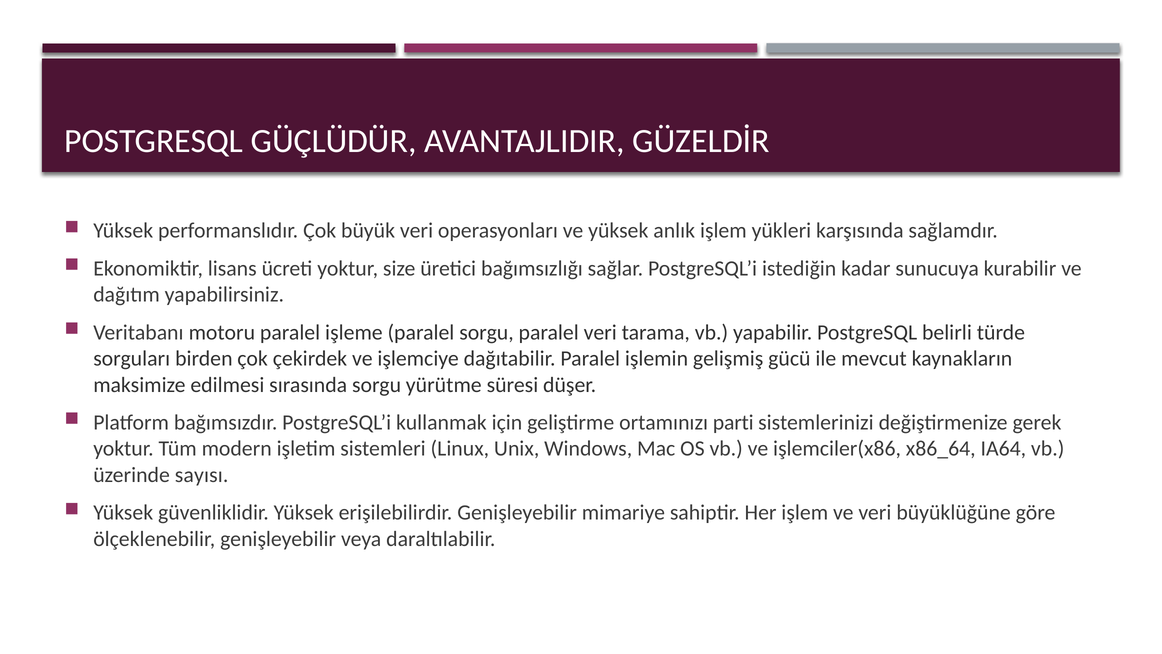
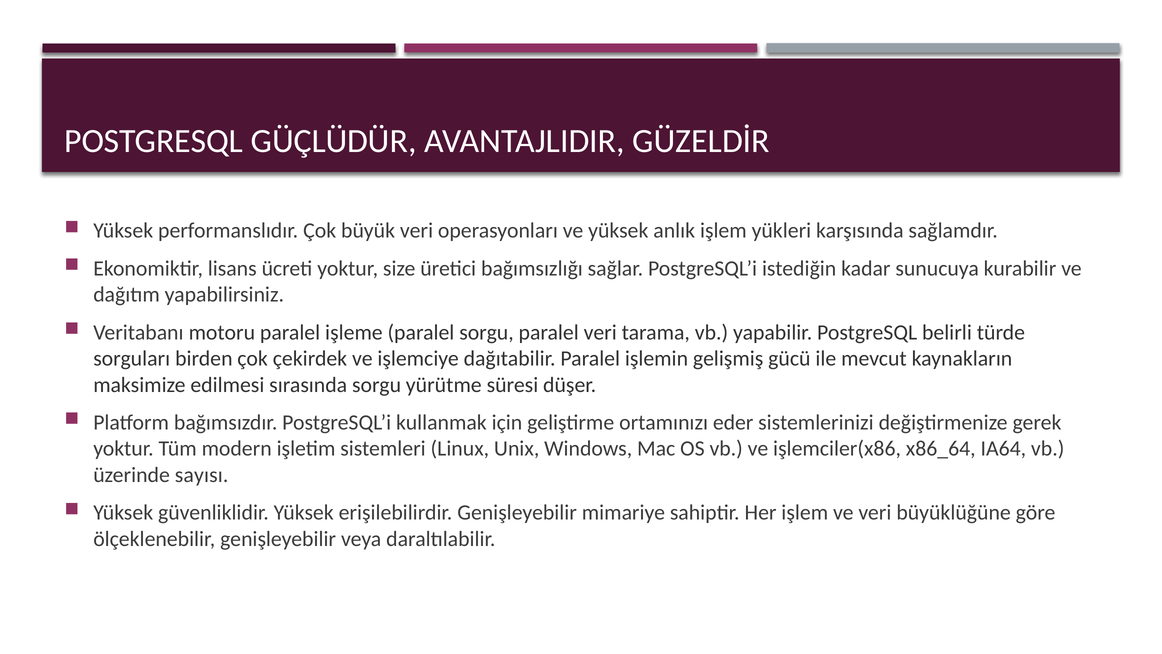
parti: parti -> eder
